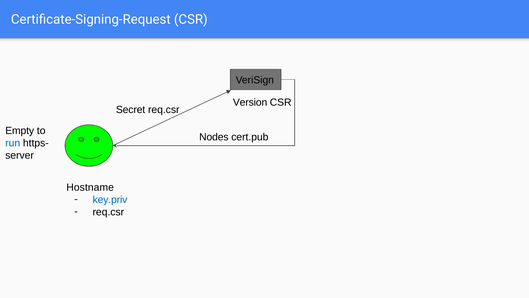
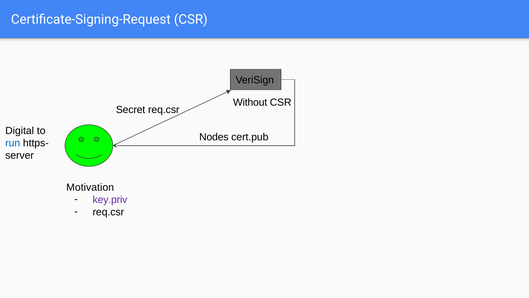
Version: Version -> Without
Empty: Empty -> Digital
Hostname: Hostname -> Motivation
key.priv colour: blue -> purple
